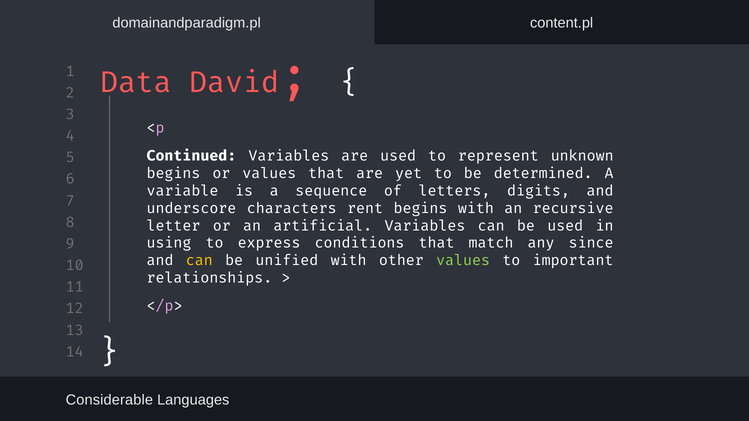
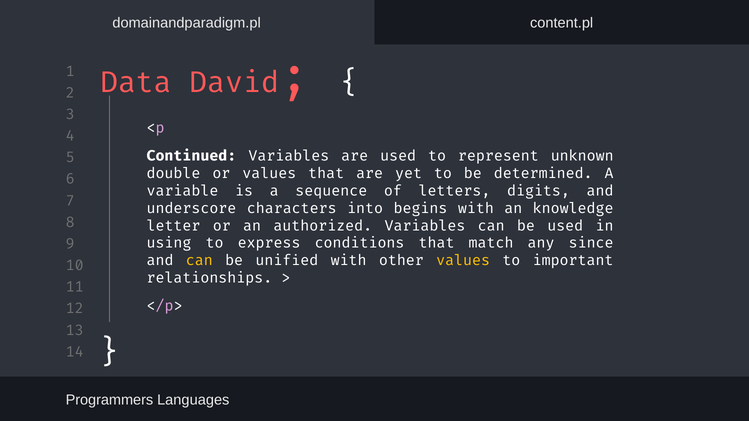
begins at (173, 173): begins -> double
rent: rent -> into
recursive: recursive -> knowledge
artificial: artificial -> authorized
values at (463, 261) colour: light green -> yellow
Considerable: Considerable -> Programmers
